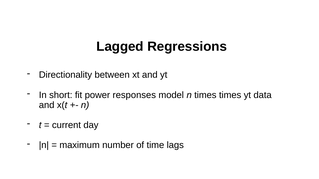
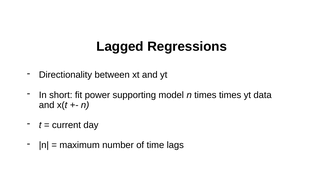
responses: responses -> supporting
